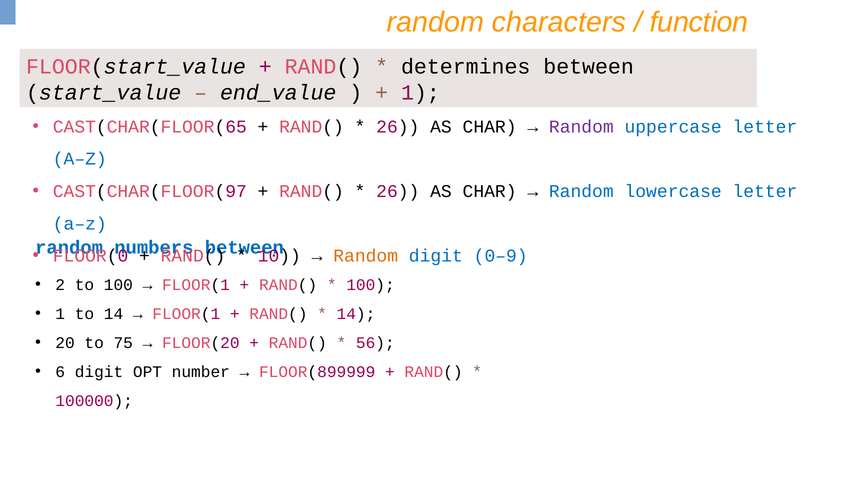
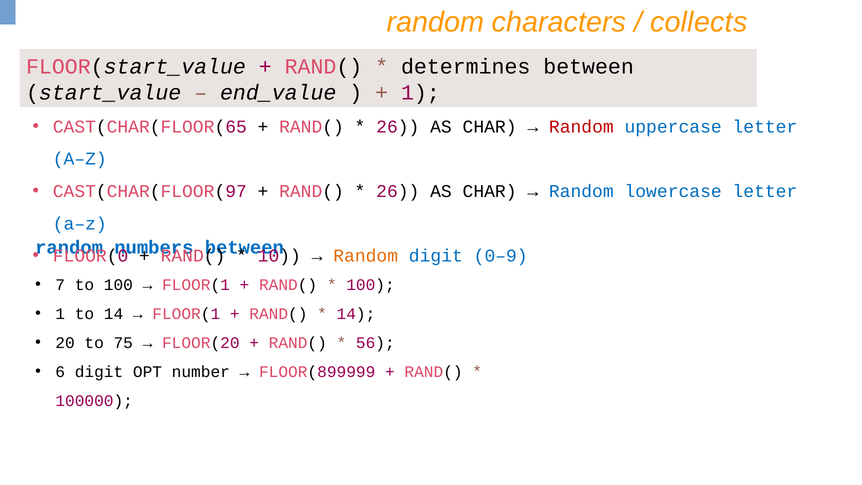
function: function -> collects
Random at (581, 127) colour: purple -> red
2: 2 -> 7
